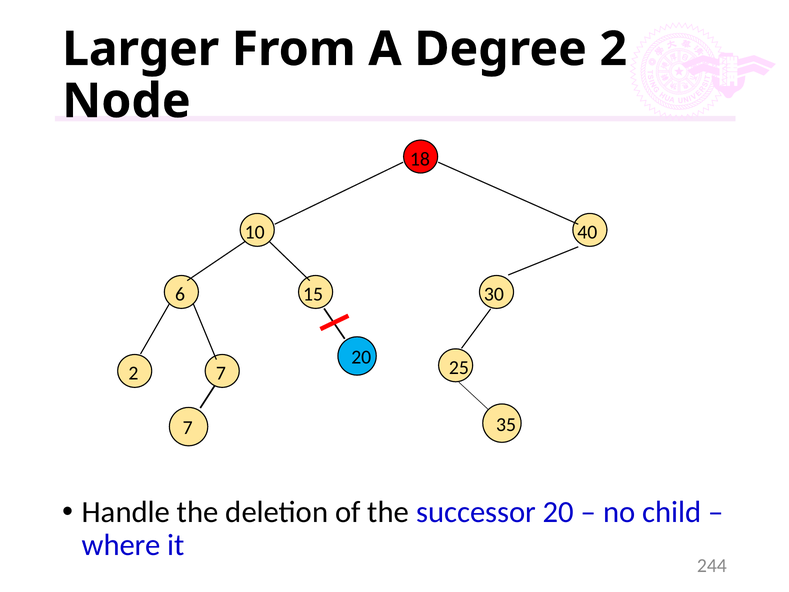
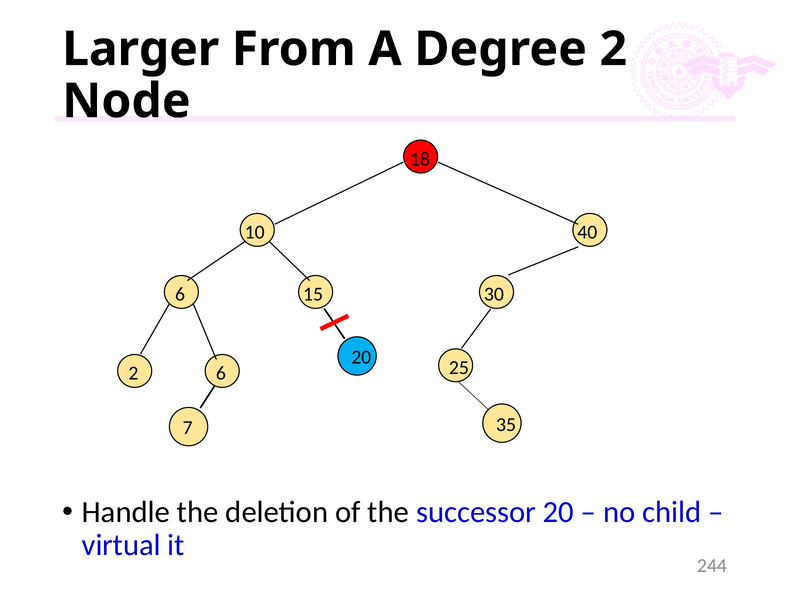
2 7: 7 -> 6
where: where -> virtual
